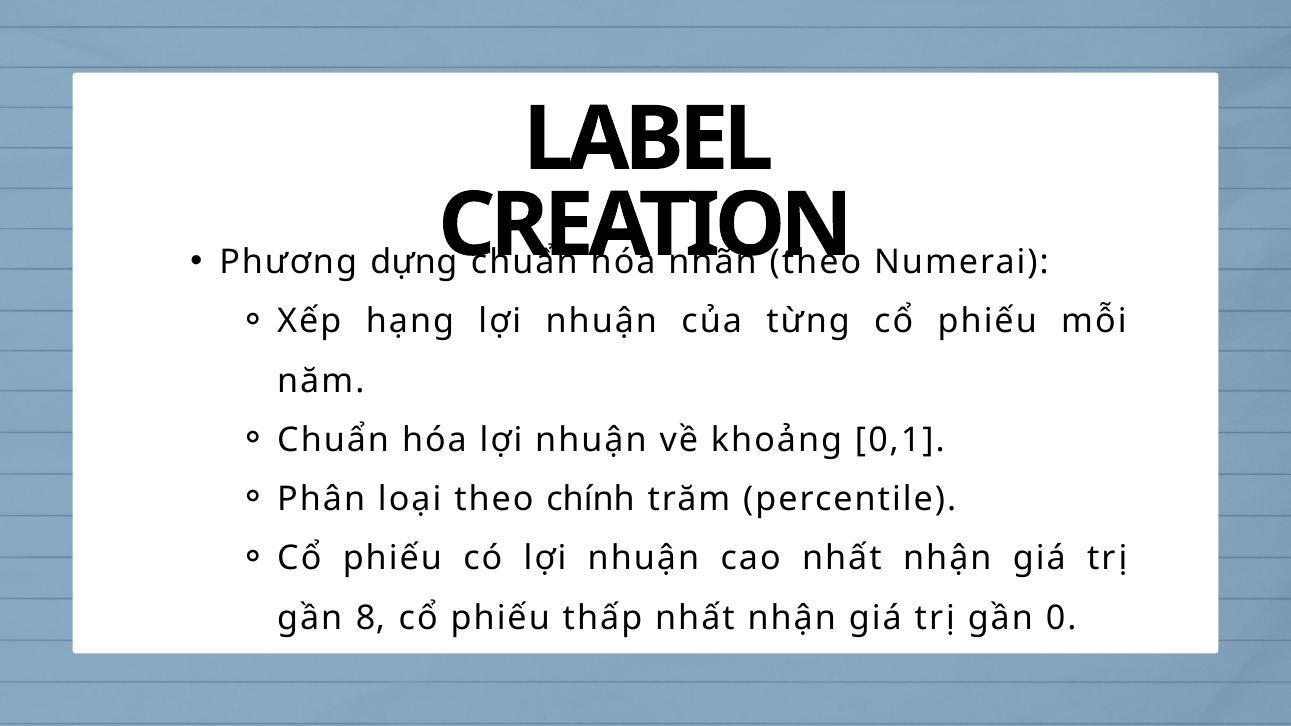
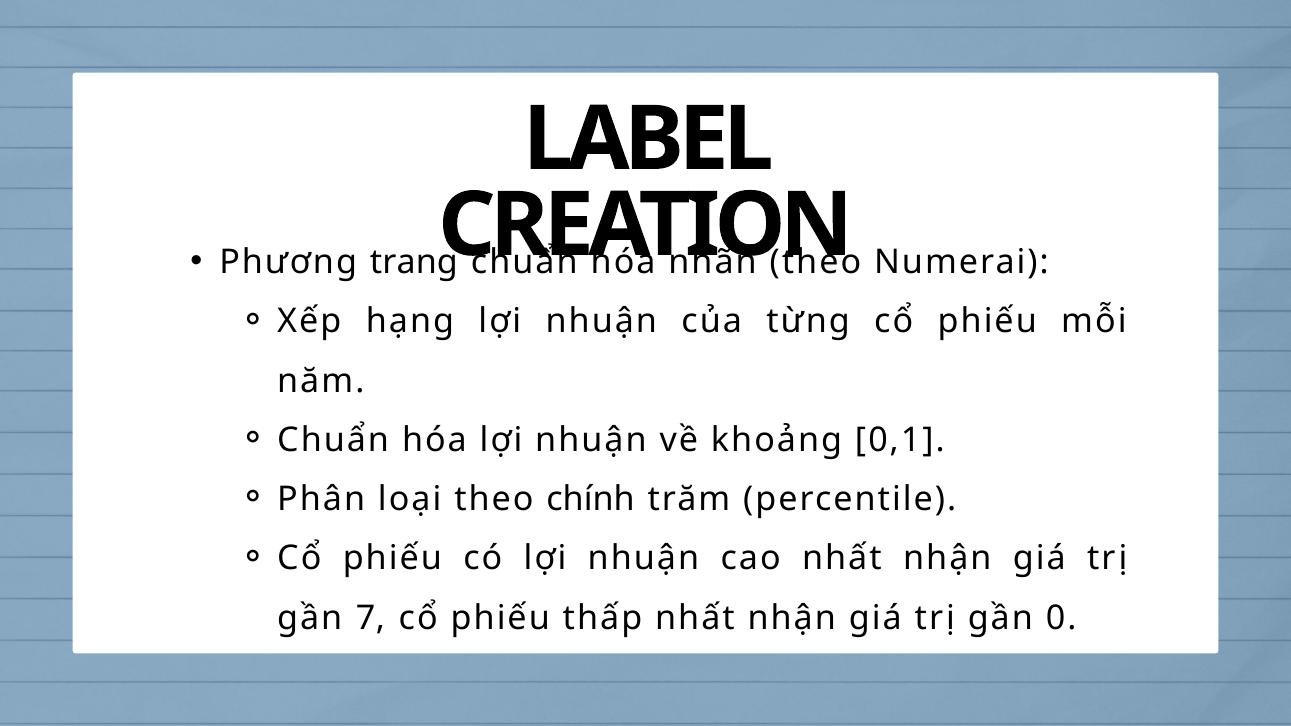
dựng: dựng -> trang
8: 8 -> 7
